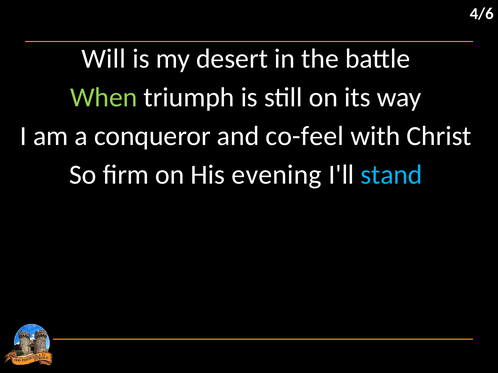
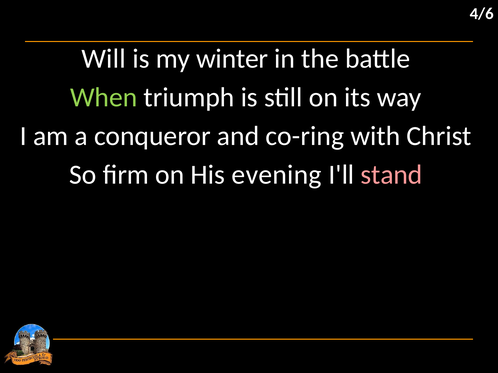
desert: desert -> winter
co-feel: co-feel -> co-ring
stand colour: light blue -> pink
